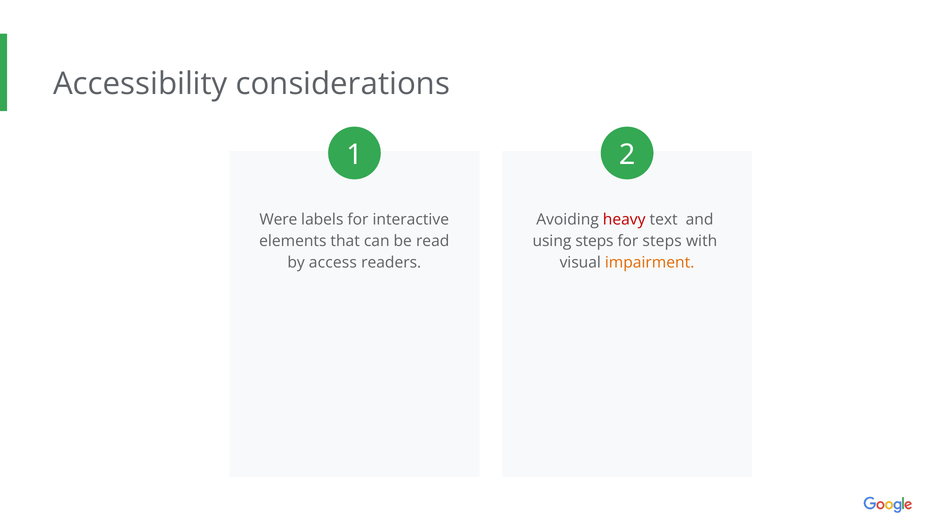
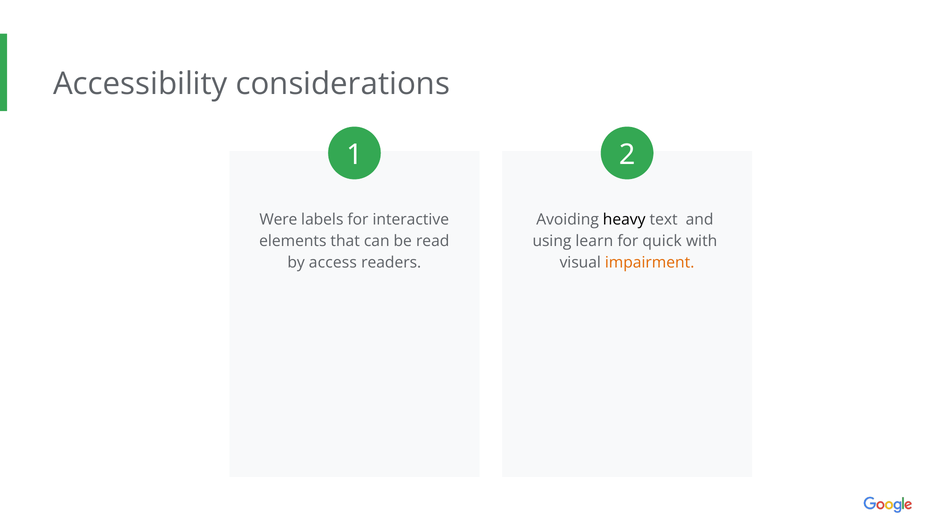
heavy colour: red -> black
using steps: steps -> learn
for steps: steps -> quick
